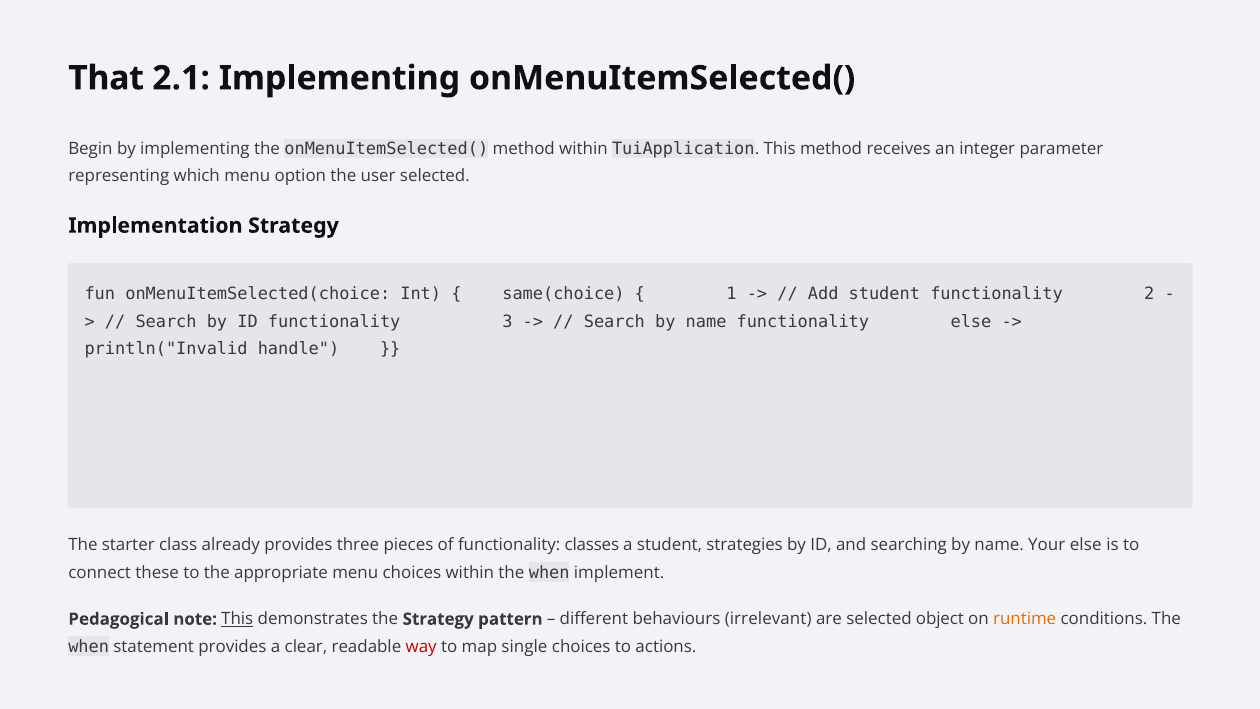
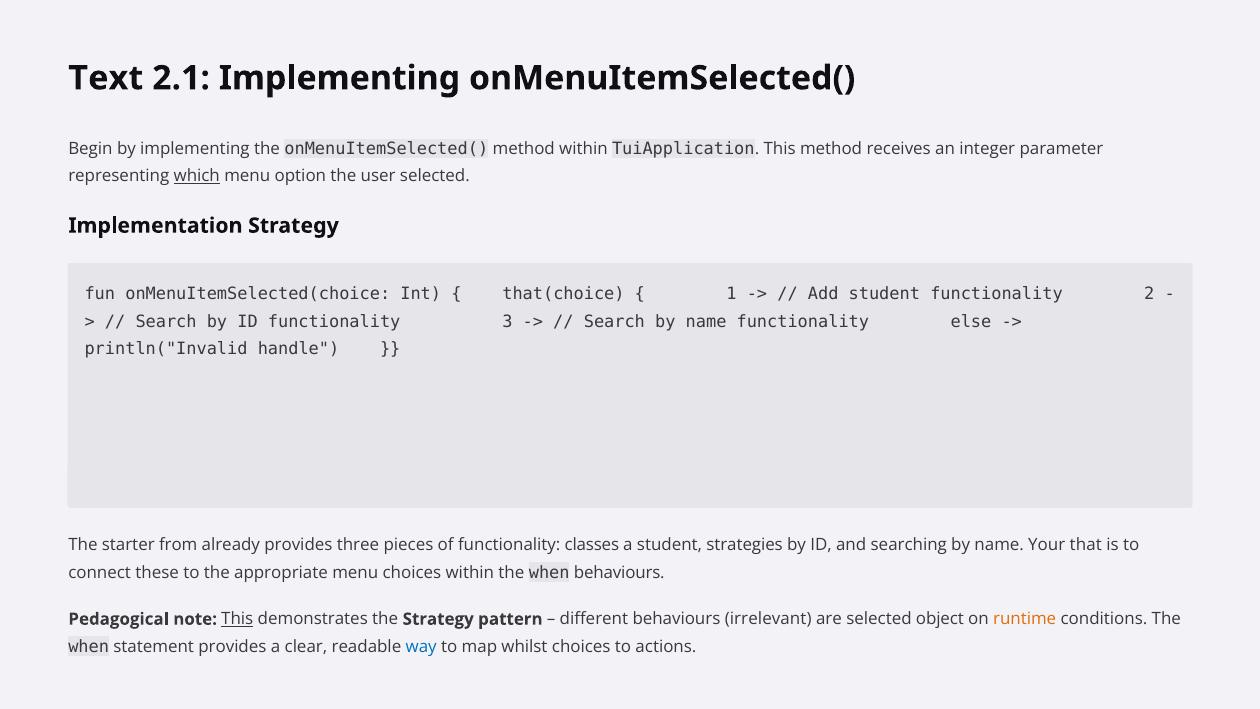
That: That -> Text
which underline: none -> present
same(choice: same(choice -> that(choice
class: class -> from
Your else: else -> that
when implement: implement -> behaviours
way colour: red -> blue
single: single -> whilst
